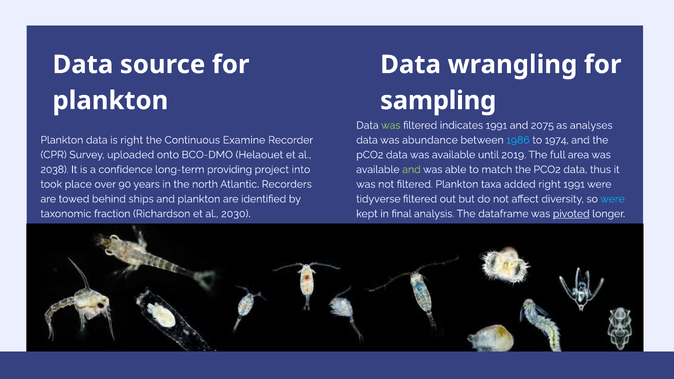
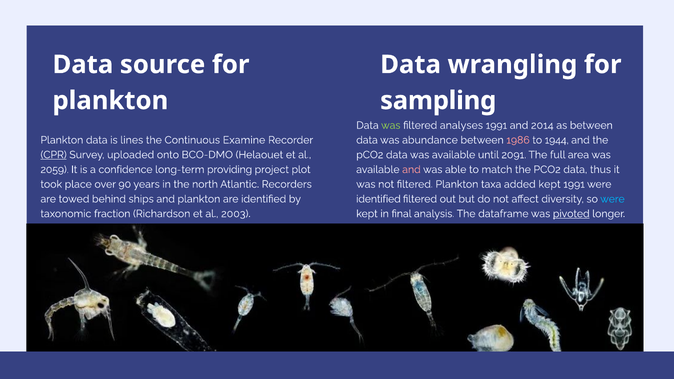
indicates: indicates -> analyses
2075: 2075 -> 2014
as analyses: analyses -> between
is right: right -> lines
1986 colour: light blue -> pink
1974: 1974 -> 1944
CPR underline: none -> present
2019: 2019 -> 2091
2038: 2038 -> 2059
into: into -> plot
and at (411, 170) colour: light green -> pink
added right: right -> kept
tidyverse at (378, 199): tidyverse -> identified
2030: 2030 -> 2003
